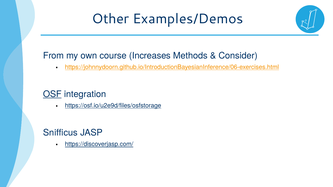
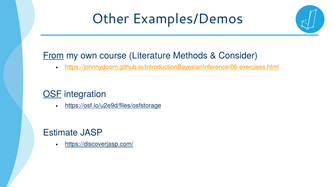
From underline: none -> present
Increases: Increases -> Literature
Snifficus: Snifficus -> Estimate
